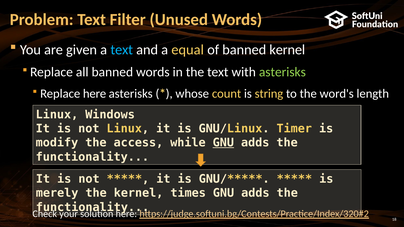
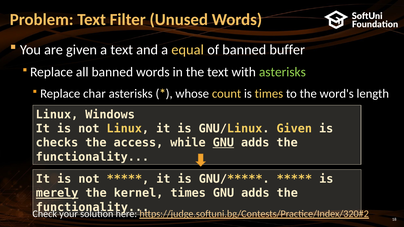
text at (122, 50) colour: light blue -> white
banned kernel: kernel -> buffer
Replace here: here -> char
is string: string -> times
GNU/Linux Timer: Timer -> Given
modify: modify -> checks
merely underline: none -> present
